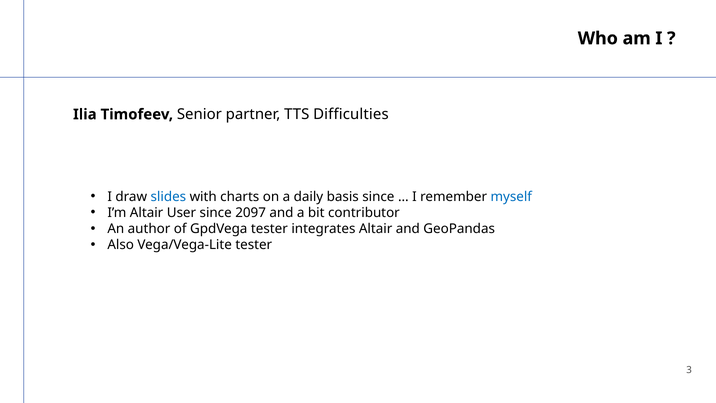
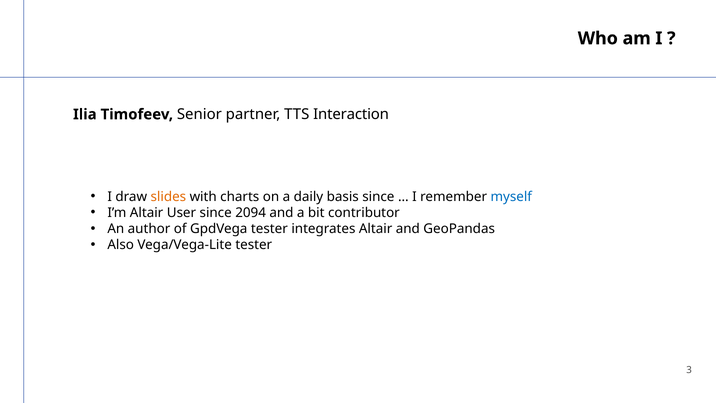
Difficulties: Difficulties -> Interaction
slides colour: blue -> orange
2097: 2097 -> 2094
